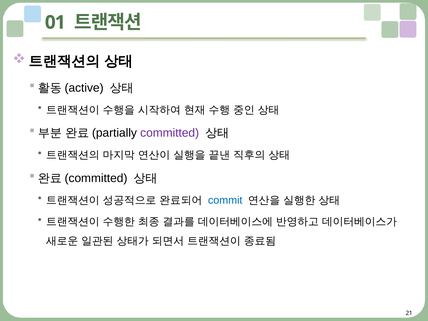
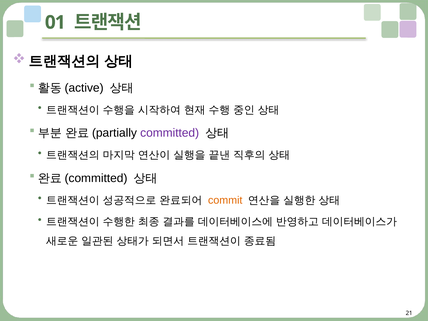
commit colour: blue -> orange
